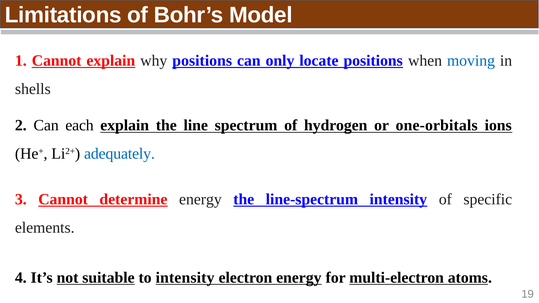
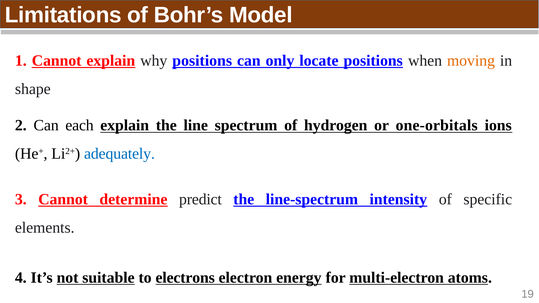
moving colour: blue -> orange
shells: shells -> shape
determine energy: energy -> predict
to intensity: intensity -> electrons
